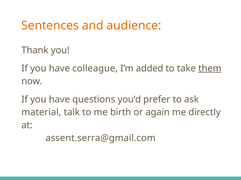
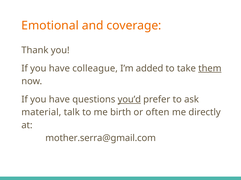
Sentences: Sentences -> Emotional
audience: audience -> coverage
you’d underline: none -> present
again: again -> often
assent.serra@gmail.com: assent.serra@gmail.com -> mother.serra@gmail.com
